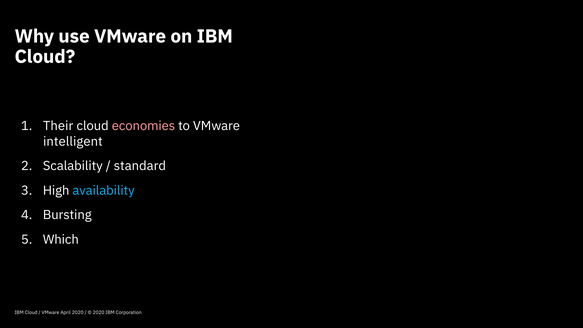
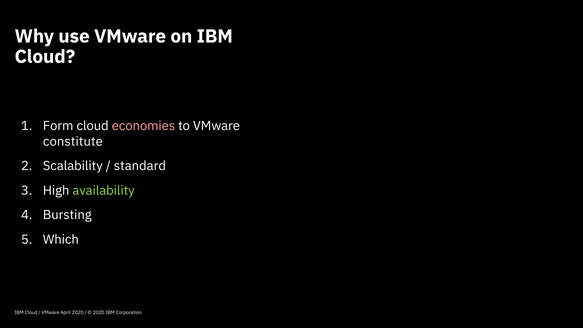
Their: Their -> Form
intelligent: intelligent -> constitute
availability colour: light blue -> light green
